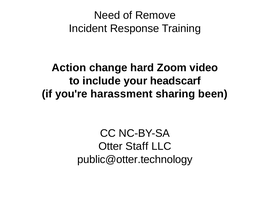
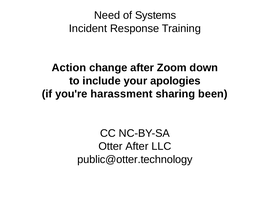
Remove: Remove -> Systems
change hard: hard -> after
video: video -> down
headscarf: headscarf -> apologies
Otter Staff: Staff -> After
